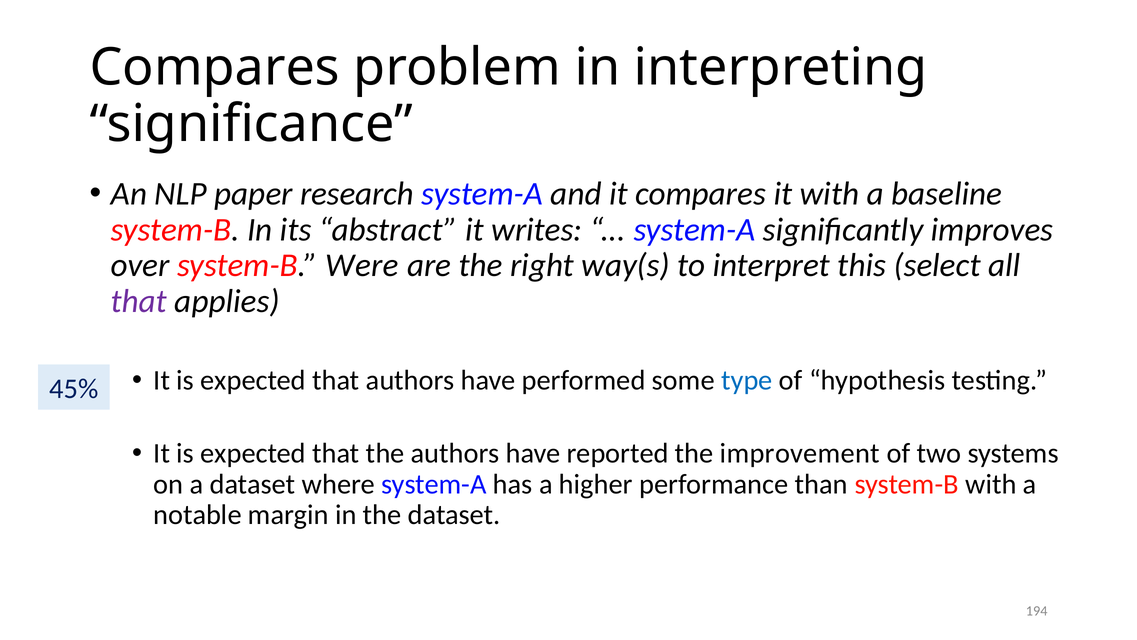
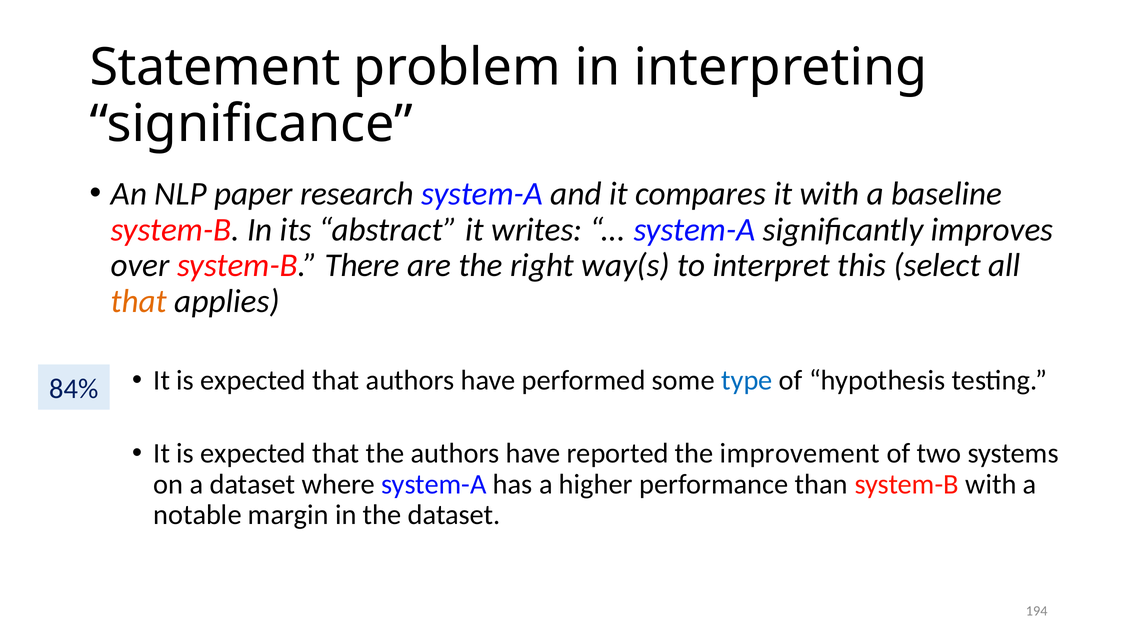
Compares at (215, 68): Compares -> Statement
Were: Were -> There
that at (139, 301) colour: purple -> orange
45%: 45% -> 84%
